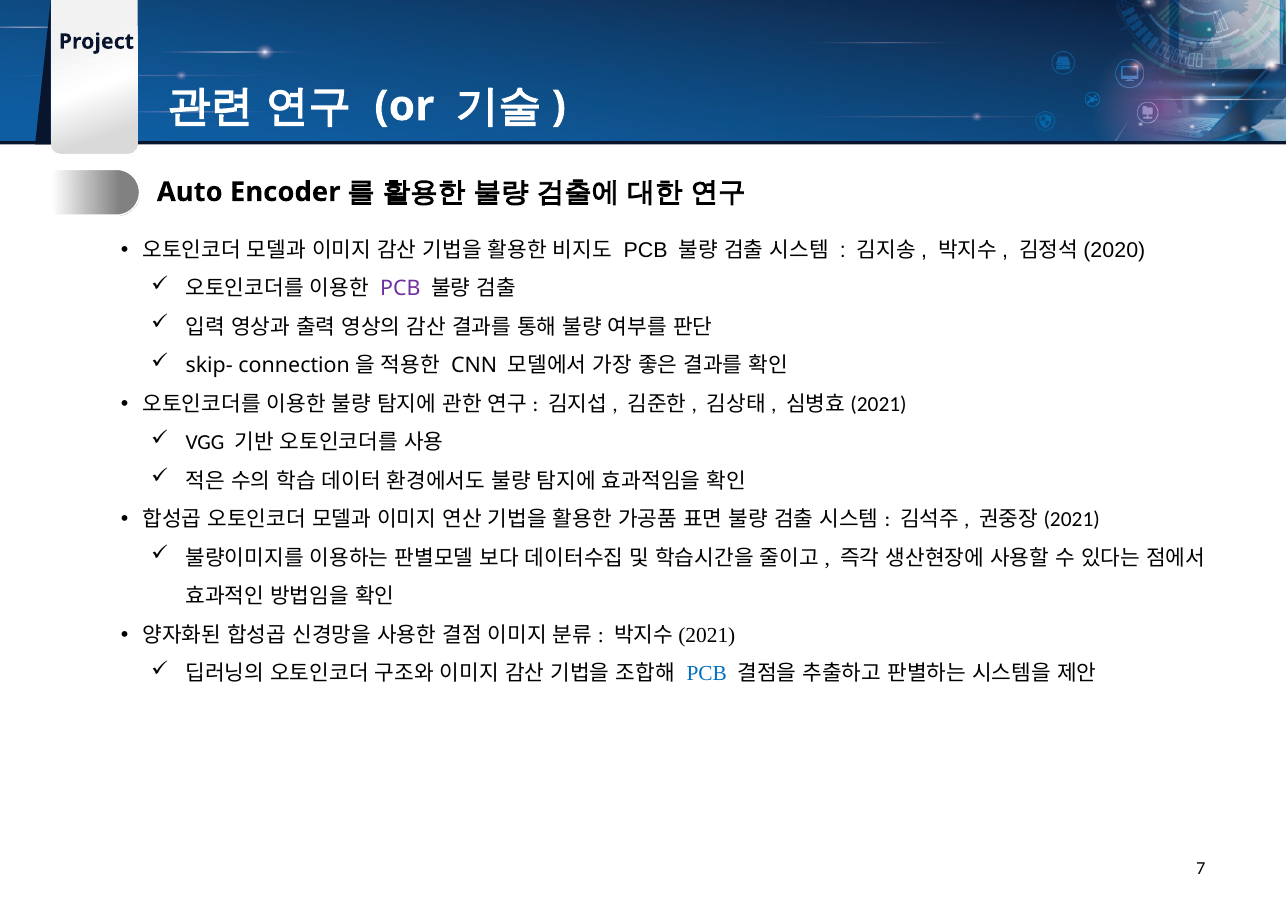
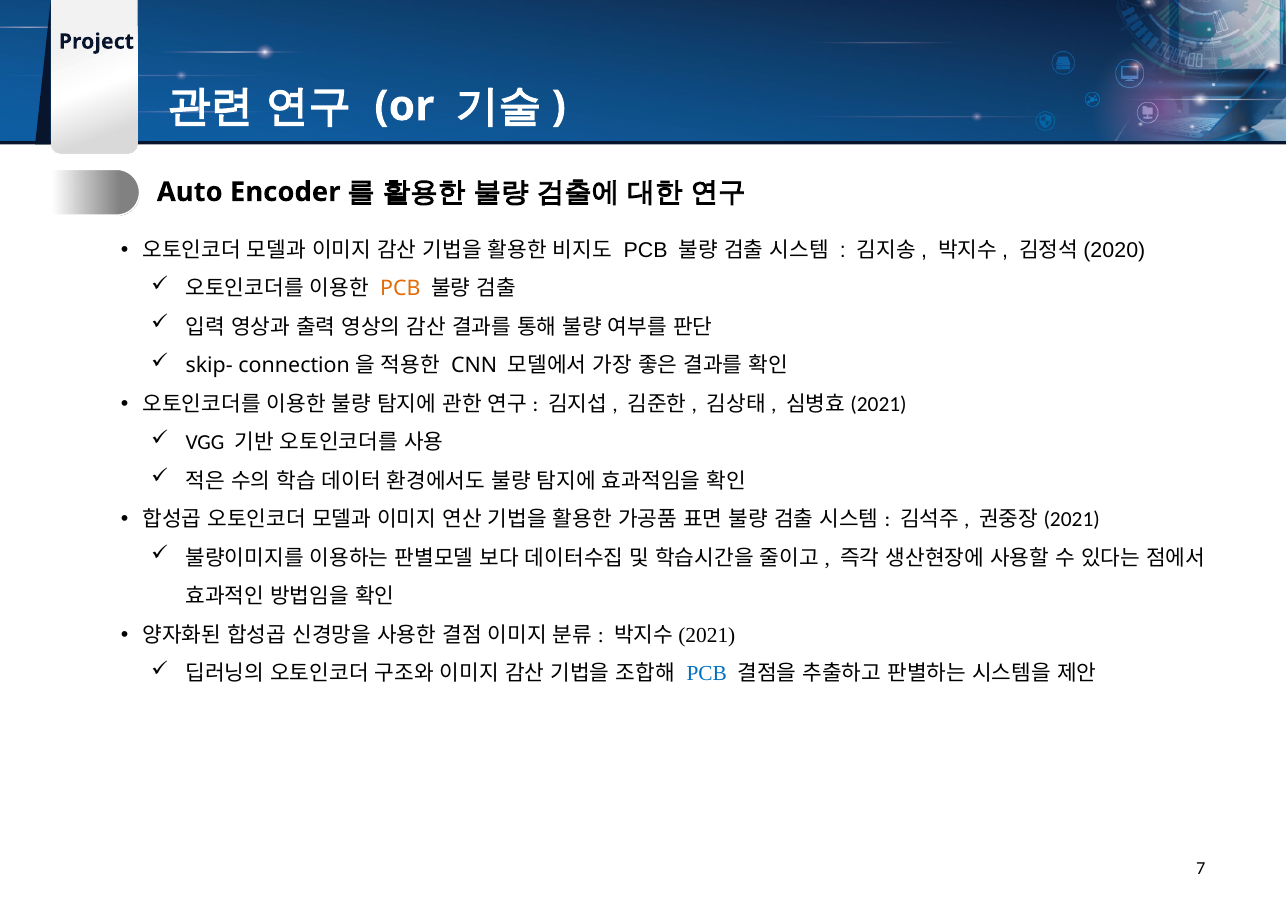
PCB at (400, 289) colour: purple -> orange
